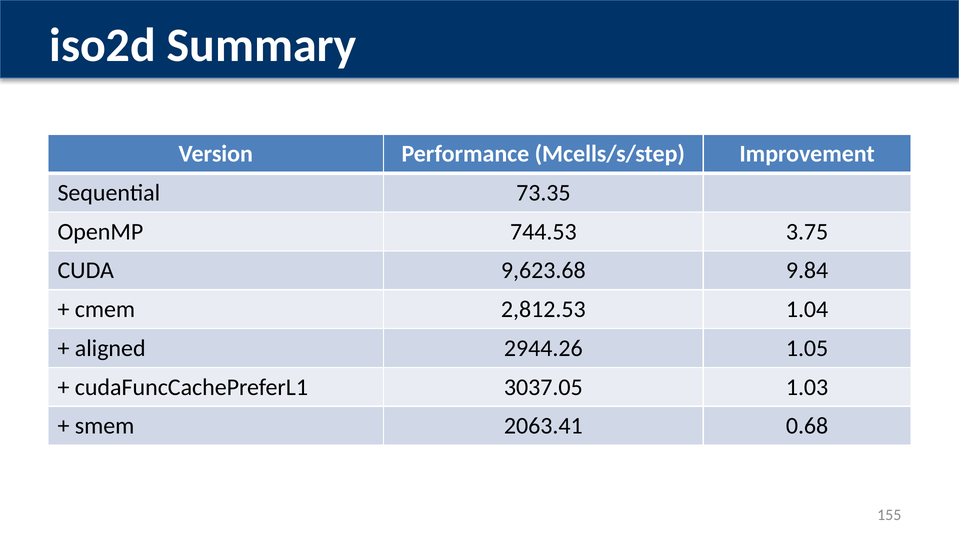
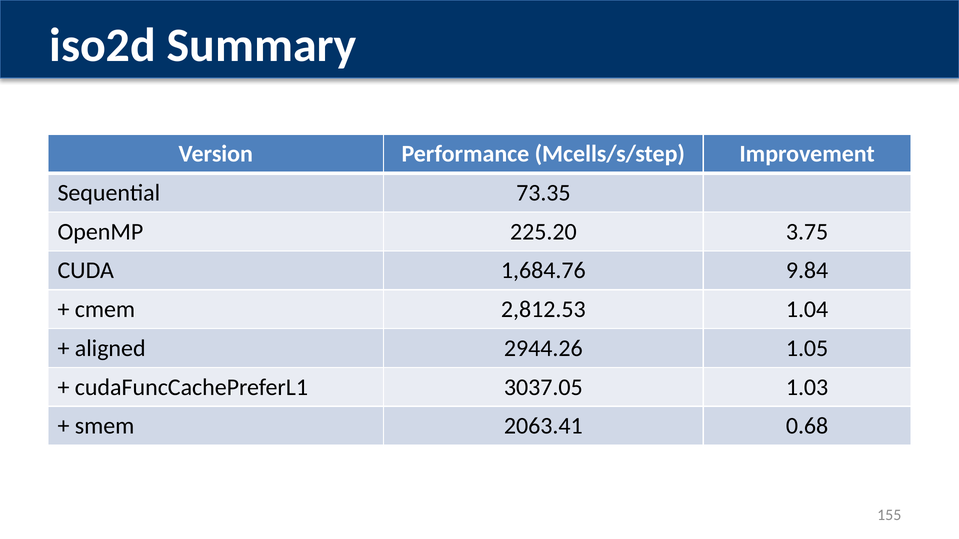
744.53: 744.53 -> 225.20
9,623.68: 9,623.68 -> 1,684.76
